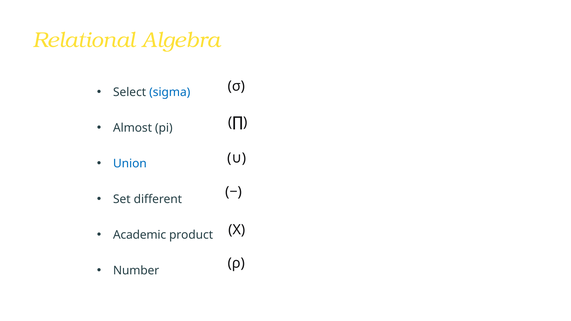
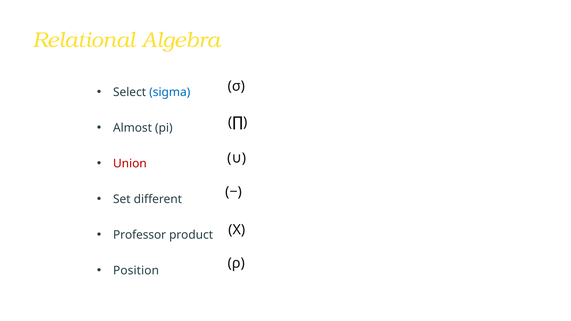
Union colour: blue -> red
Academic: Academic -> Professor
Number: Number -> Position
